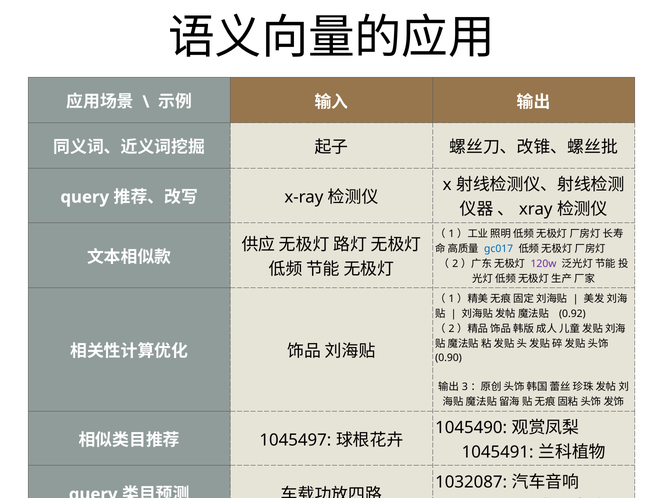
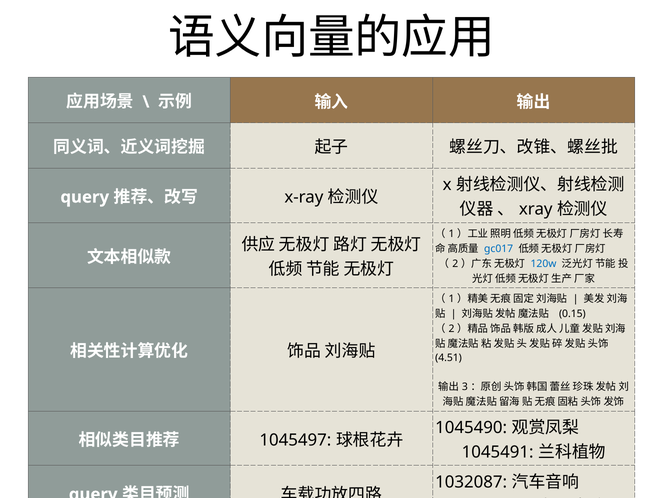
120w colour: purple -> blue
0.92: 0.92 -> 0.15
0.90: 0.90 -> 4.51
